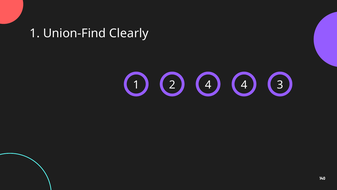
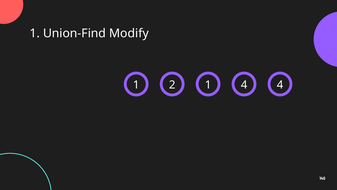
Clearly: Clearly -> Modify
2 4: 4 -> 1
4 3: 3 -> 4
